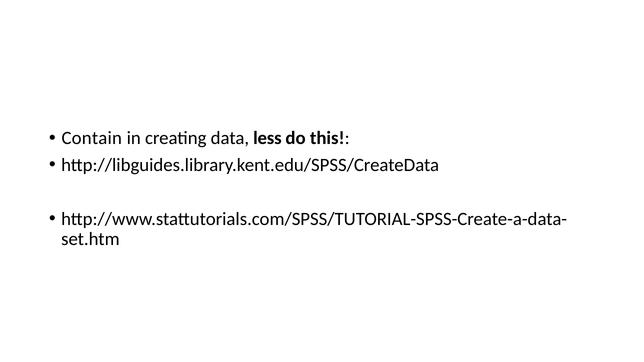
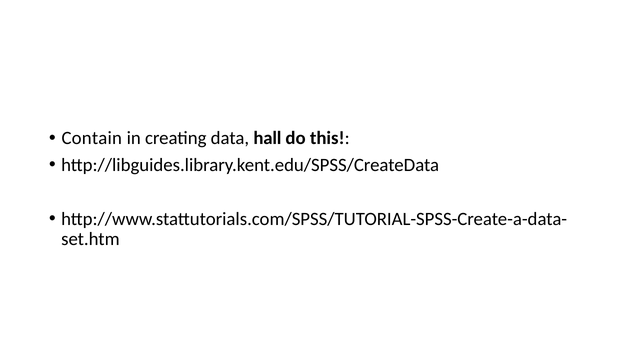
less: less -> hall
